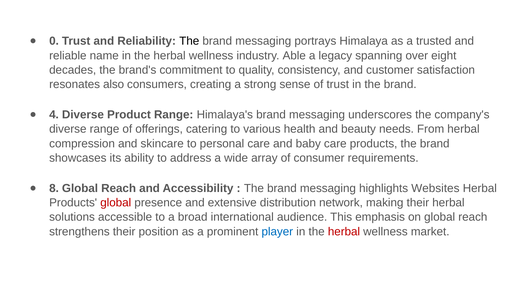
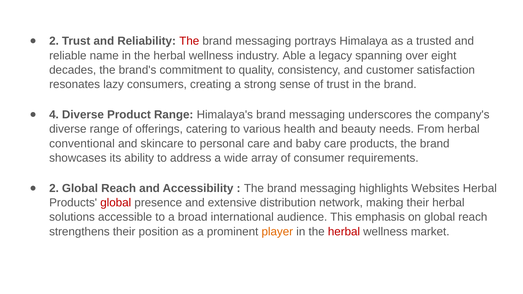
0 at (54, 41): 0 -> 2
The at (189, 41) colour: black -> red
also: also -> lazy
compression: compression -> conventional
8 at (54, 188): 8 -> 2
player colour: blue -> orange
